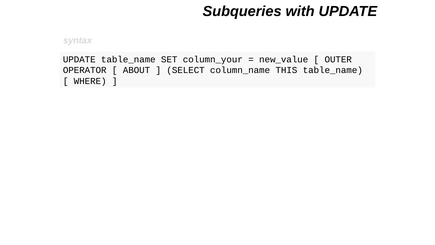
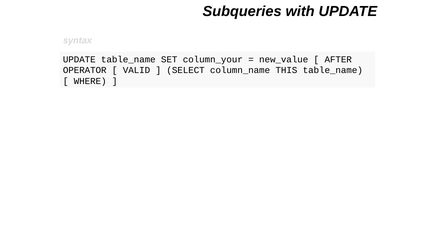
OUTER: OUTER -> AFTER
ABOUT: ABOUT -> VALID
